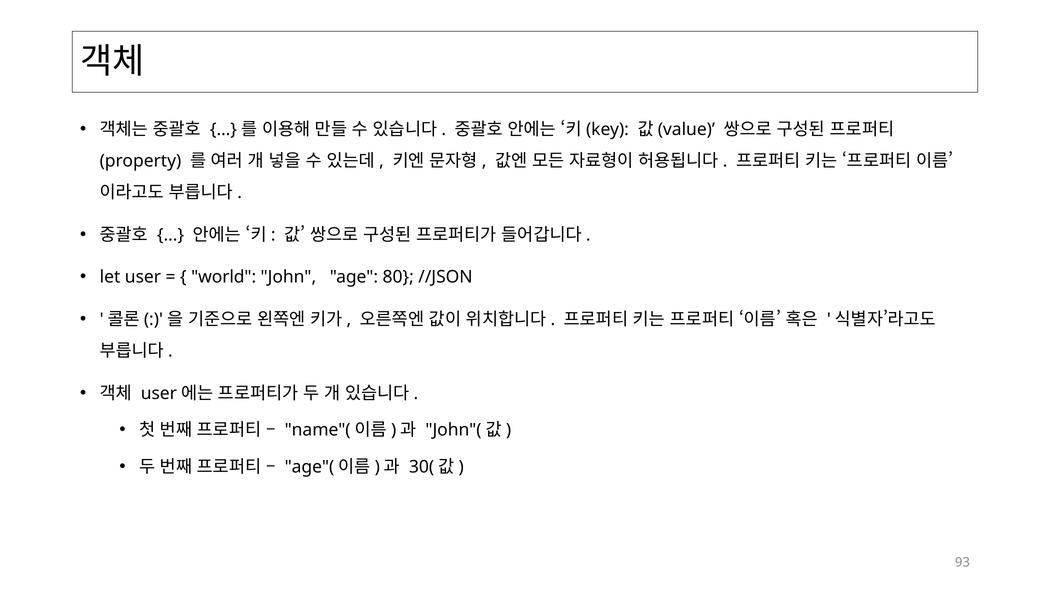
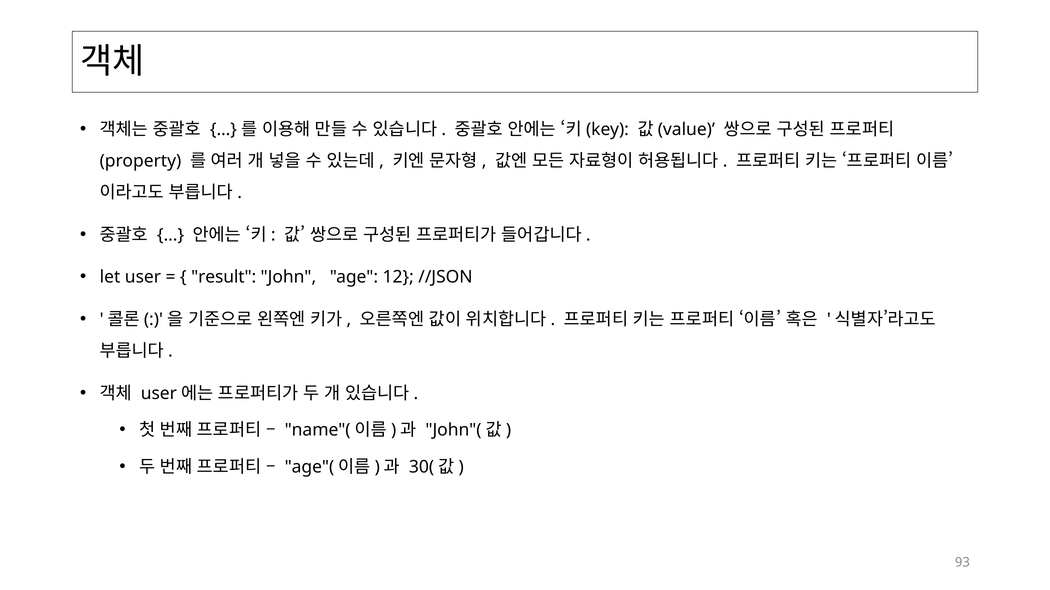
world: world -> result
80: 80 -> 12
